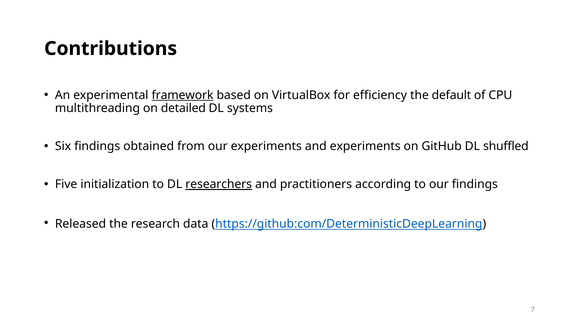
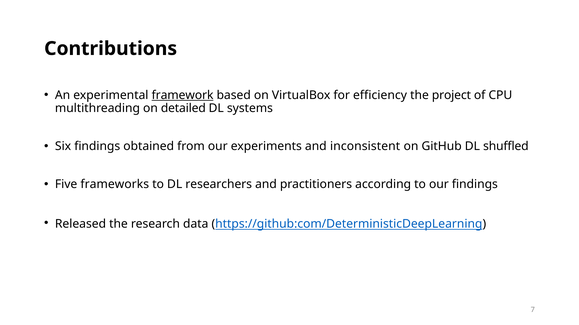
default: default -> project
and experiments: experiments -> inconsistent
initialization: initialization -> frameworks
researchers underline: present -> none
